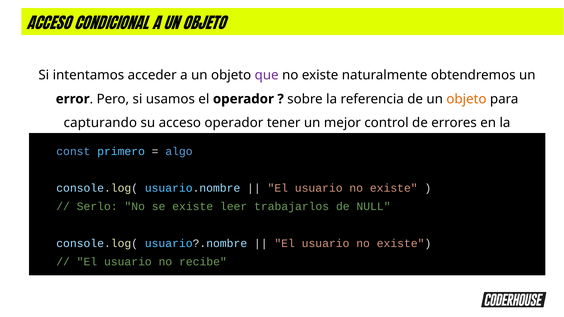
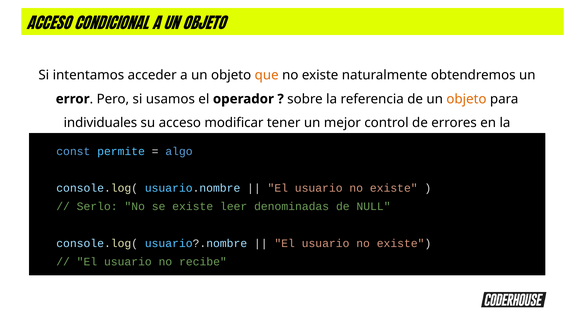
que colour: purple -> orange
capturando: capturando -> individuales
acceso operador: operador -> modificar
primero: primero -> permite
trabajarlos: trabajarlos -> denominadas
